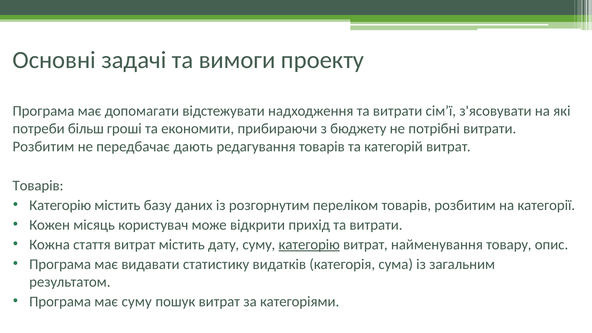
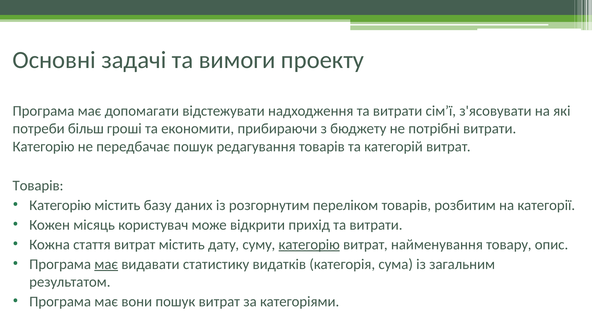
Розбитим at (43, 146): Розбитим -> Категорію
передбачає дають: дають -> пошук
має at (106, 264) underline: none -> present
має суму: суму -> вони
